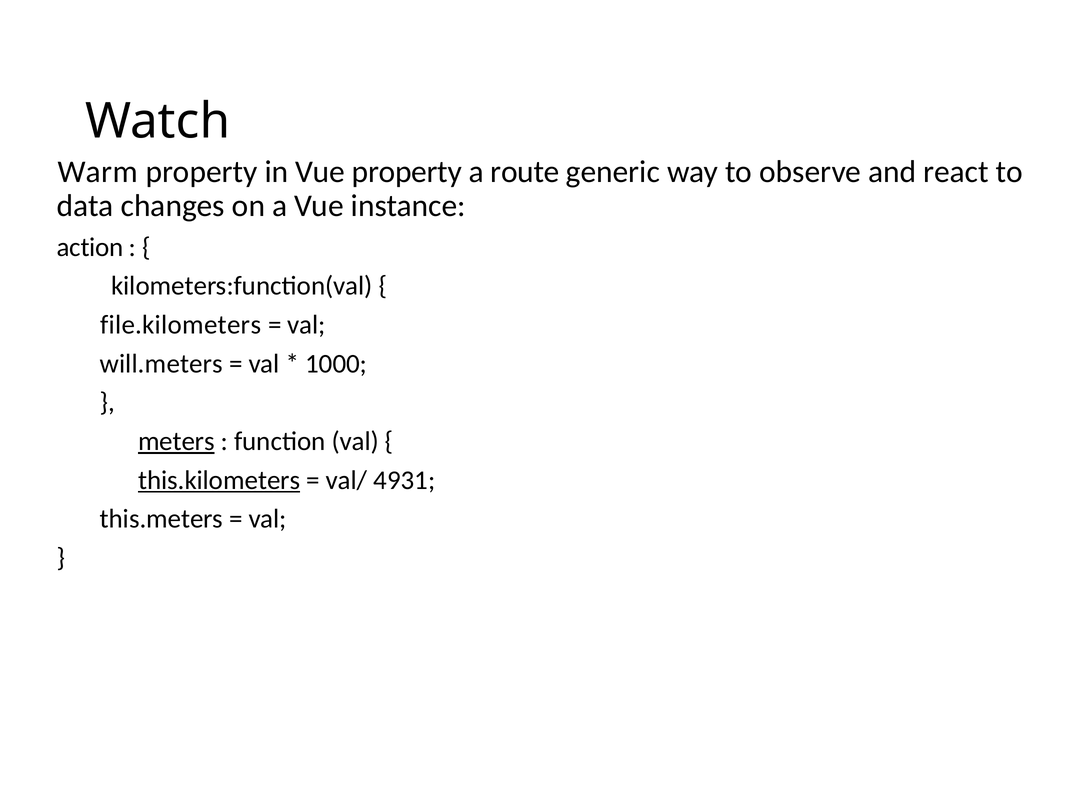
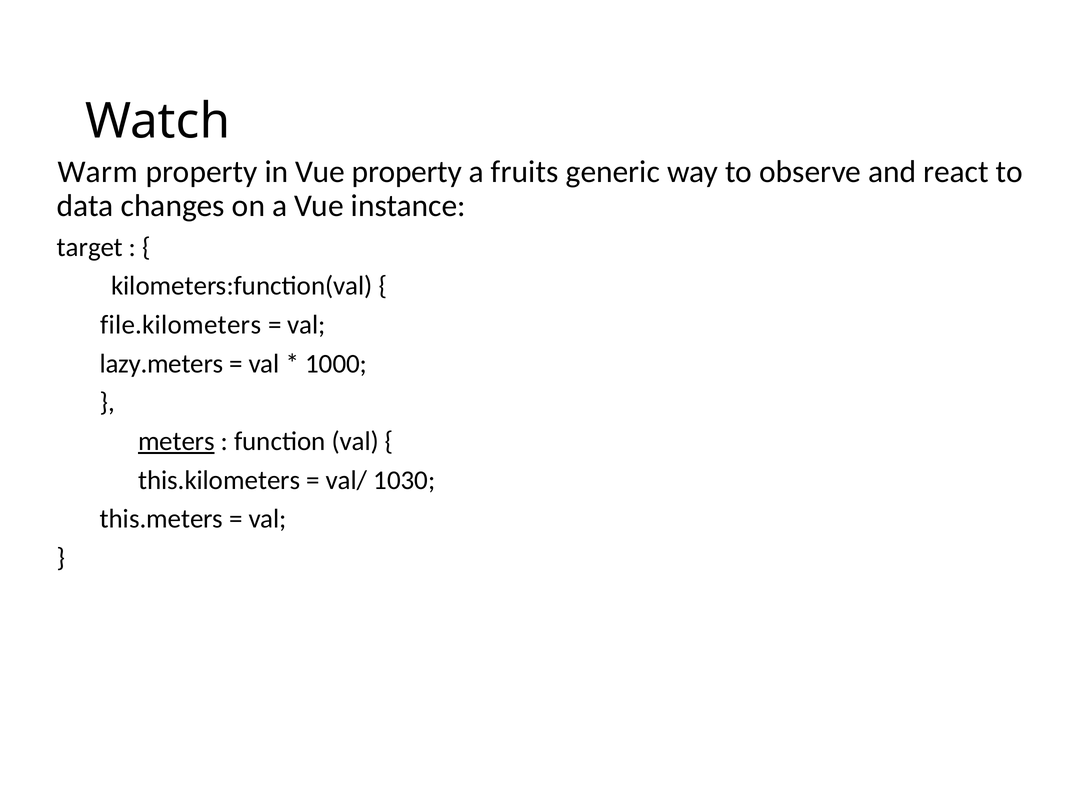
route: route -> fruits
action: action -> target
will.meters: will.meters -> lazy.meters
this.kilometers underline: present -> none
4931: 4931 -> 1030
